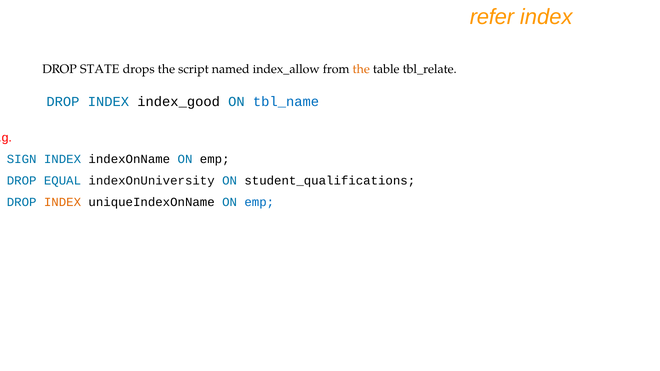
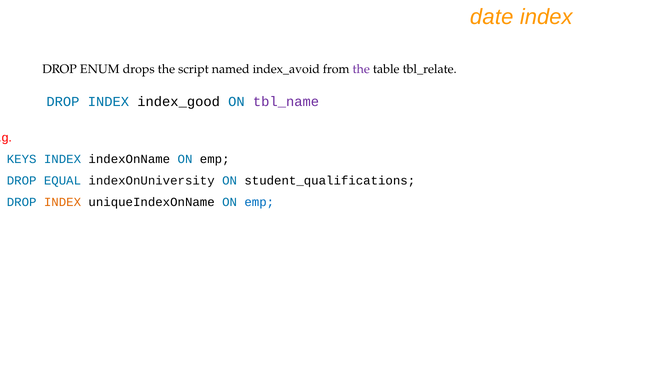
refer: refer -> date
STATE: STATE -> ENUM
index_allow: index_allow -> index_avoid
the at (361, 69) colour: orange -> purple
tbl_name colour: blue -> purple
SIGN: SIGN -> KEYS
